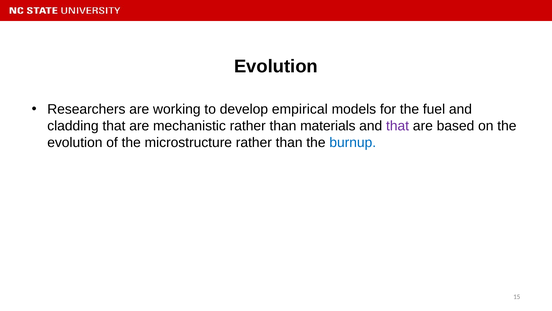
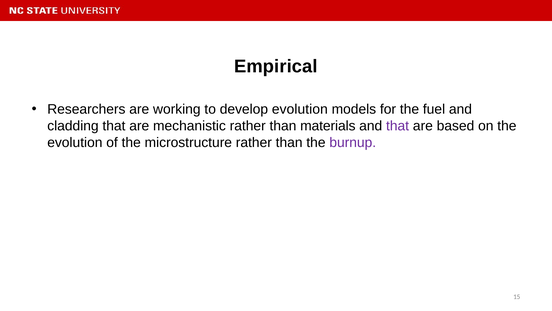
Evolution at (276, 66): Evolution -> Empirical
develop empirical: empirical -> evolution
burnup colour: blue -> purple
